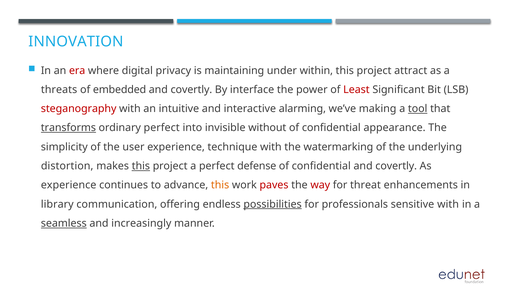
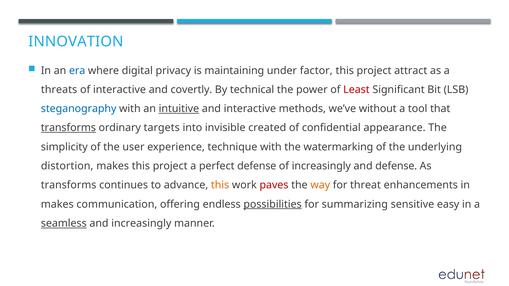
era colour: red -> blue
within: within -> factor
of embedded: embedded -> interactive
interface: interface -> technical
steganography colour: red -> blue
intuitive underline: none -> present
alarming: alarming -> methods
making: making -> without
tool underline: present -> none
ordinary perfect: perfect -> targets
without: without -> created
this at (141, 166) underline: present -> none
confidential at (321, 166): confidential -> increasingly
covertly at (396, 166): covertly -> defense
experience at (69, 185): experience -> transforms
way colour: red -> orange
library at (57, 204): library -> makes
professionals: professionals -> summarizing
sensitive with: with -> easy
